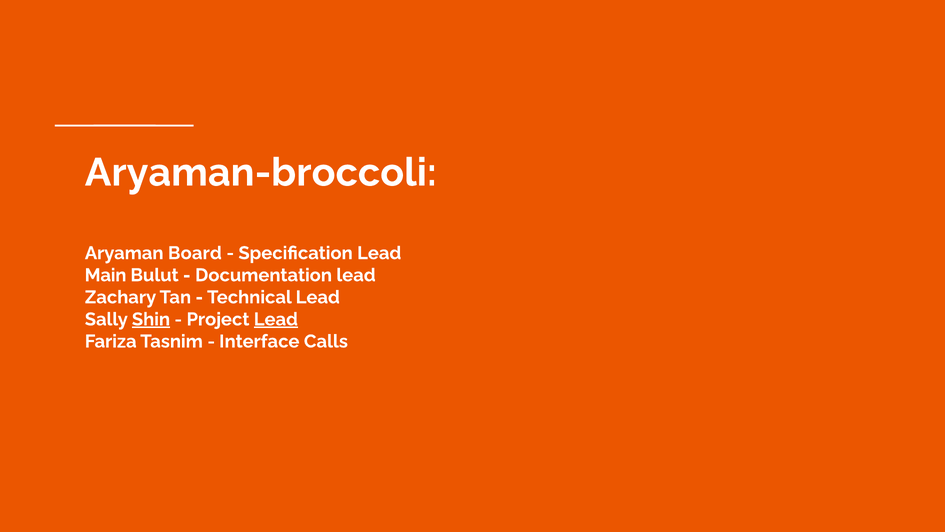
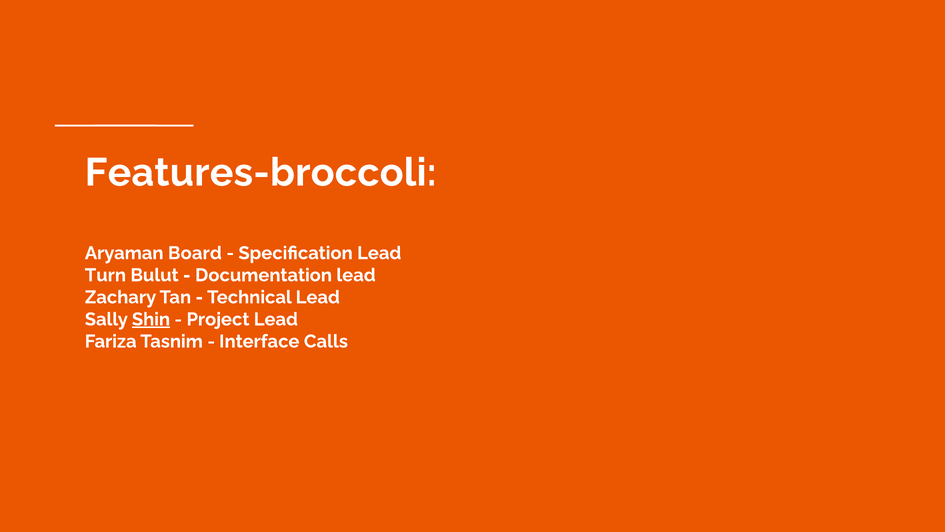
Aryaman-broccoli: Aryaman-broccoli -> Features-broccoli
Main: Main -> Turn
Lead at (276, 319) underline: present -> none
